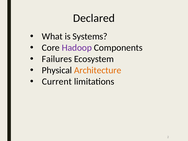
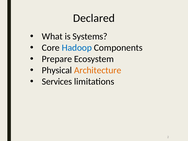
Hadoop colour: purple -> blue
Failures: Failures -> Prepare
Current: Current -> Services
